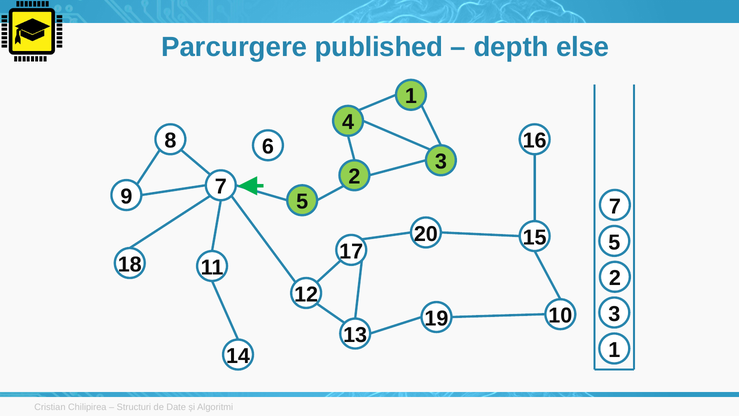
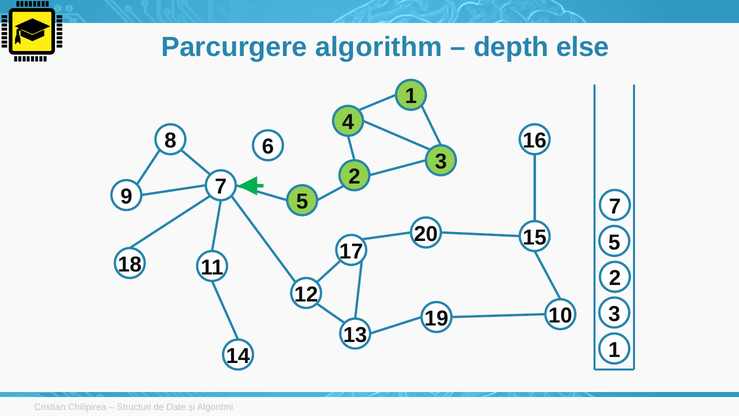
published: published -> algorithm
